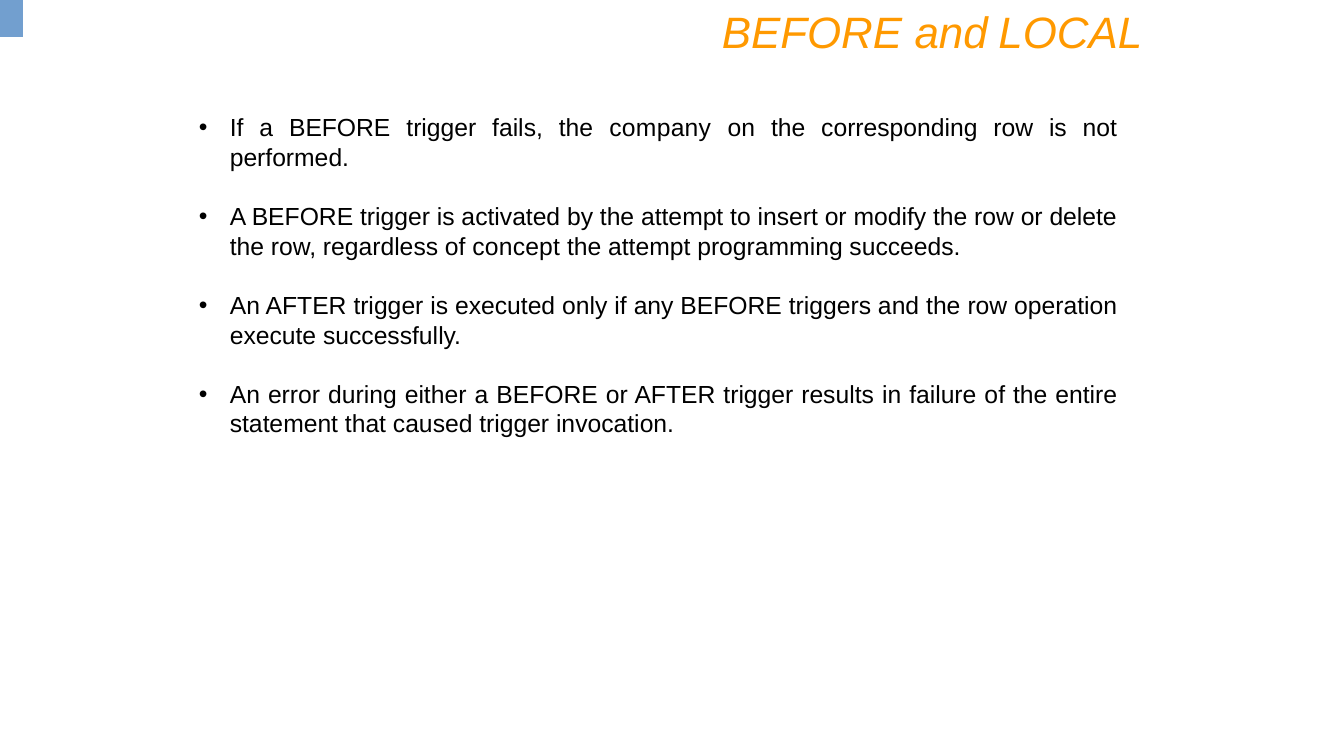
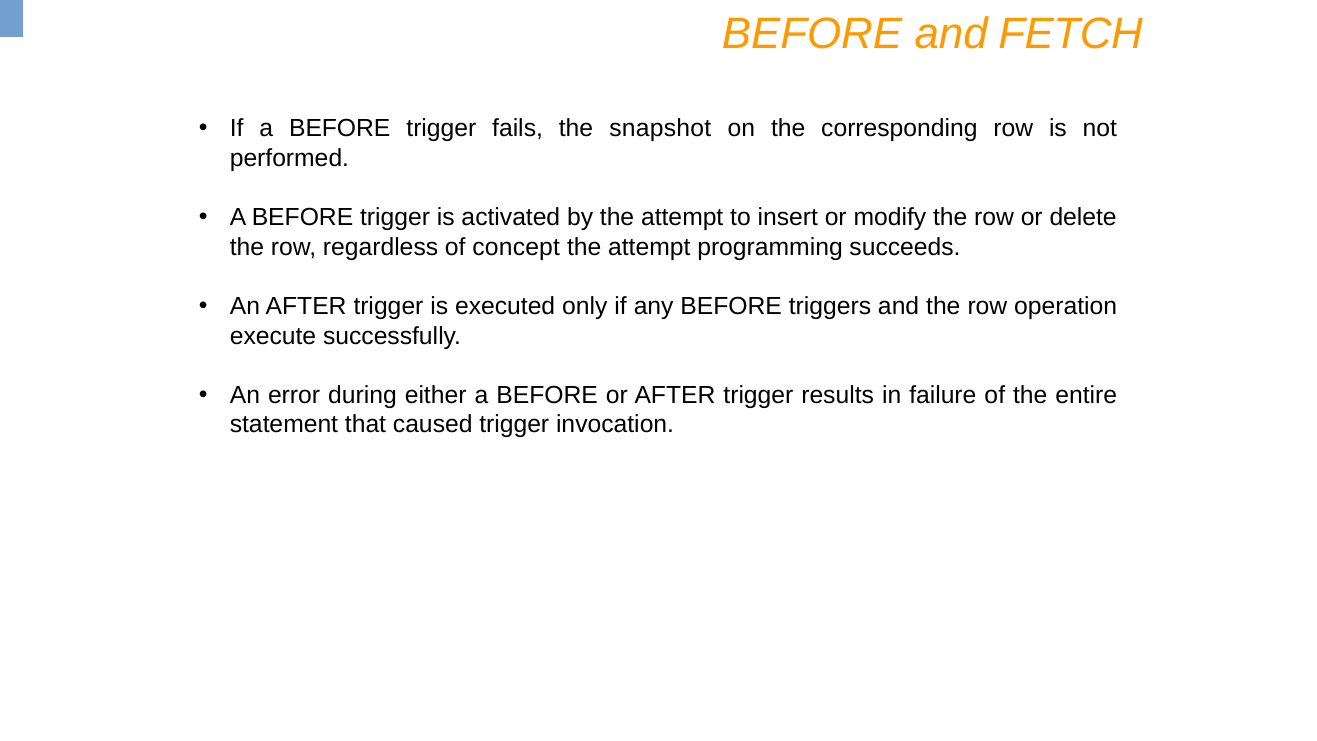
LOCAL: LOCAL -> FETCH
company: company -> snapshot
